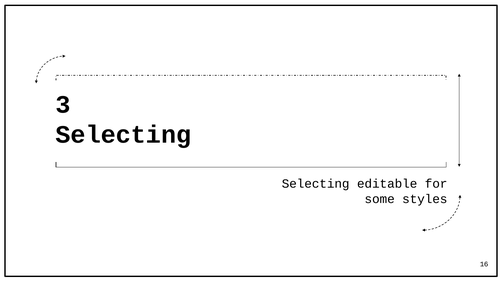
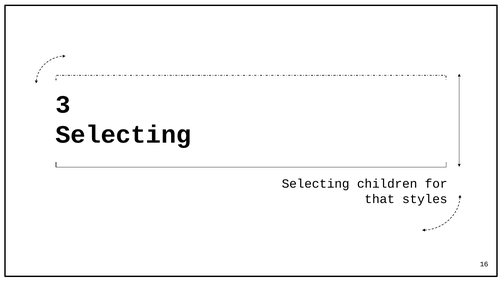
editable: editable -> children
some: some -> that
